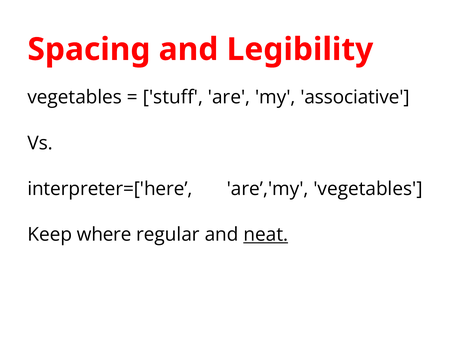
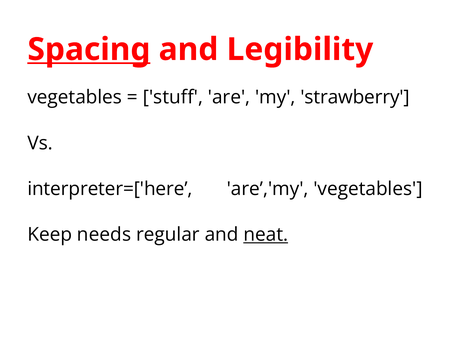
Spacing underline: none -> present
associative: associative -> strawberry
where: where -> needs
